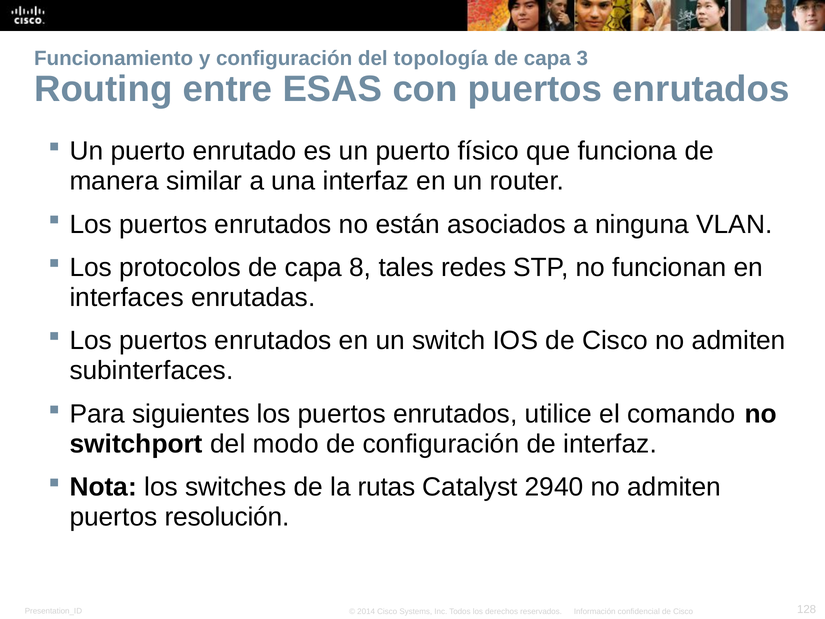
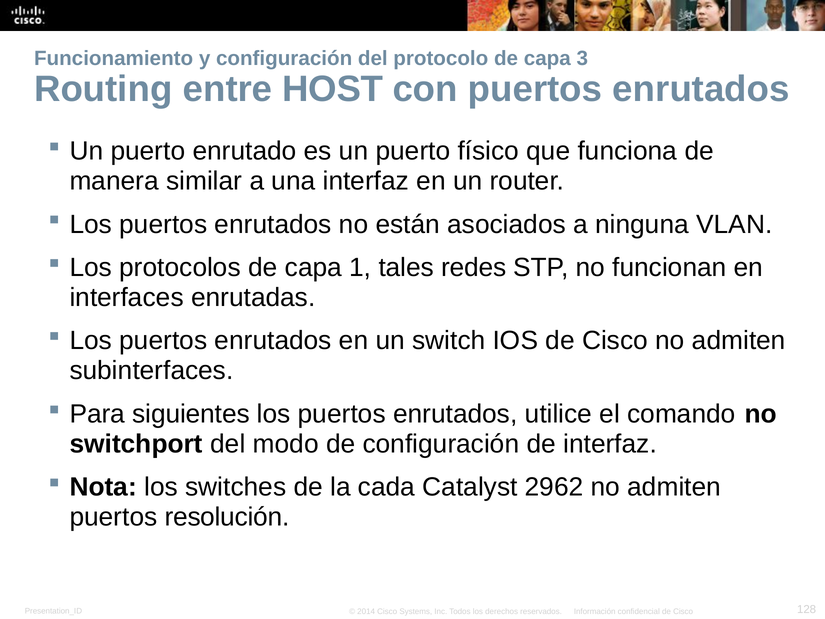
topología: topología -> protocolo
ESAS: ESAS -> HOST
8: 8 -> 1
rutas: rutas -> cada
2940: 2940 -> 2962
